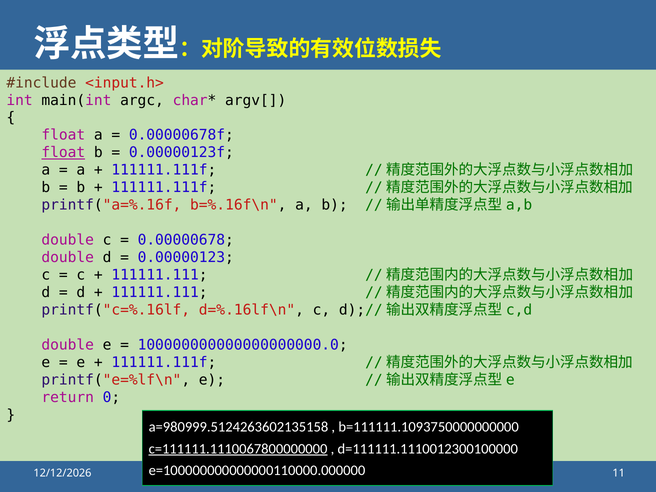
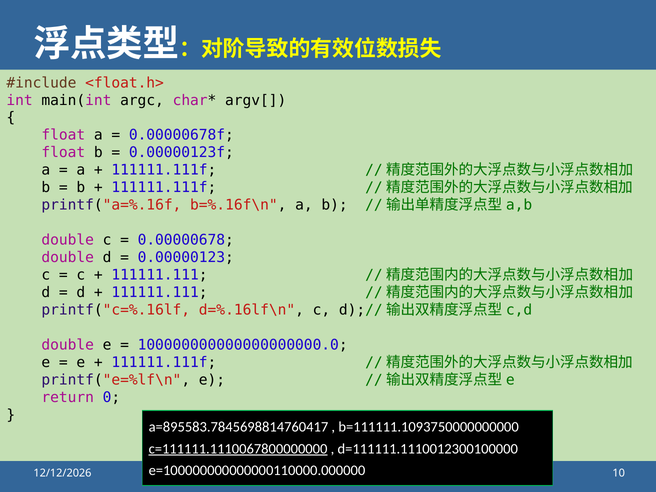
<input.h>: <input.h> -> <float.h>
float at (63, 153) underline: present -> none
a=980999.5124263602135158: a=980999.5124263602135158 -> a=895583.7845698814760417
11: 11 -> 10
